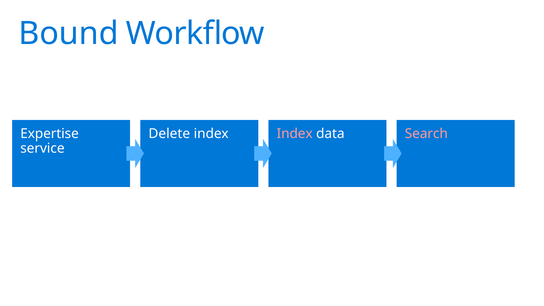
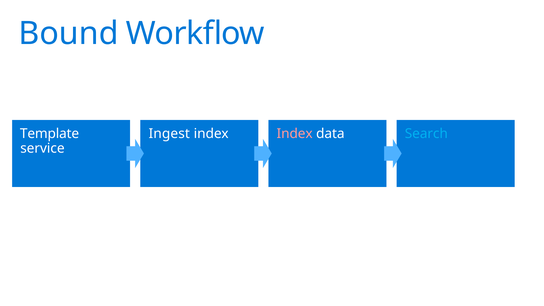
Expertise: Expertise -> Template
Delete: Delete -> Ingest
Search colour: pink -> light blue
